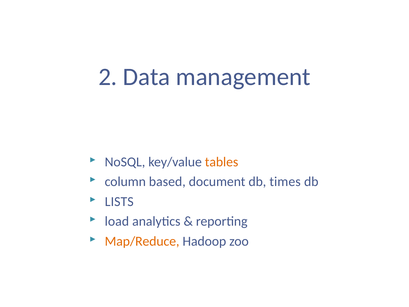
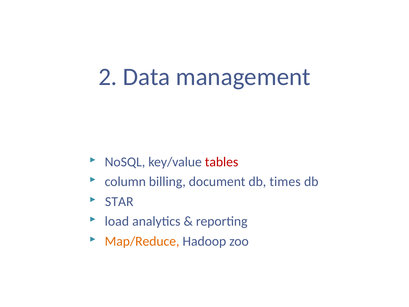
tables colour: orange -> red
based: based -> billing
LISTS: LISTS -> STAR
